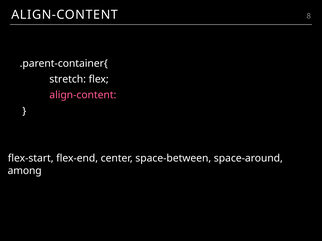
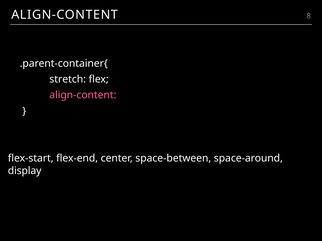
among: among -> display
